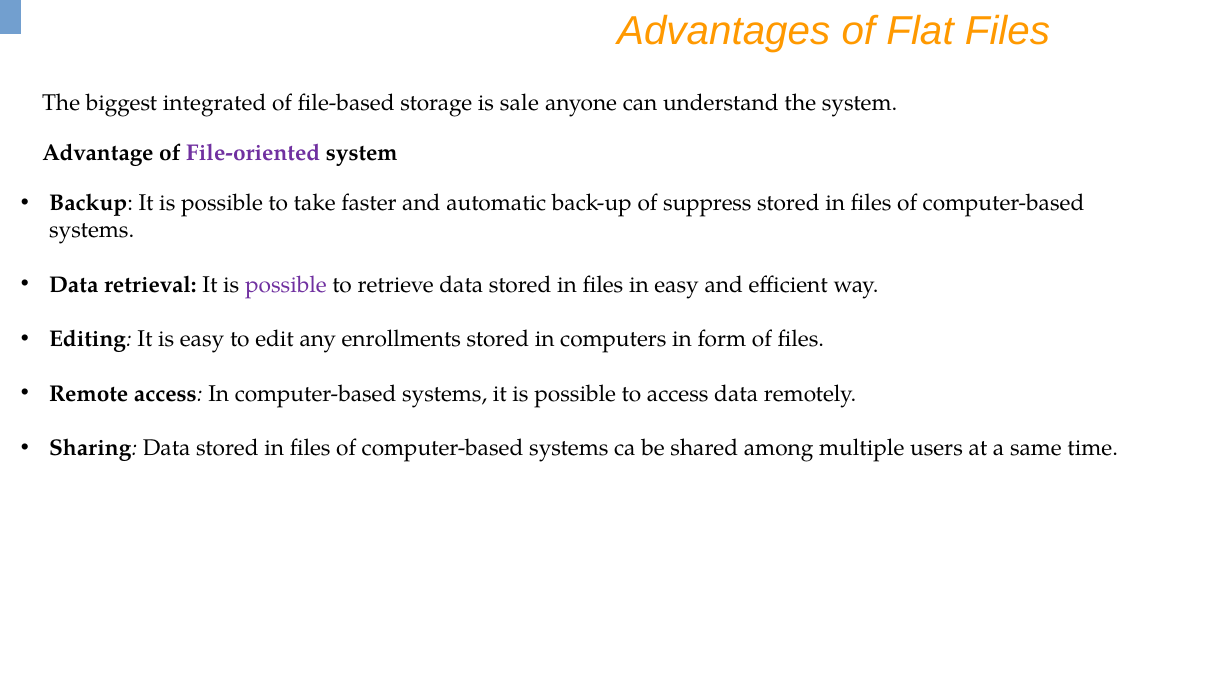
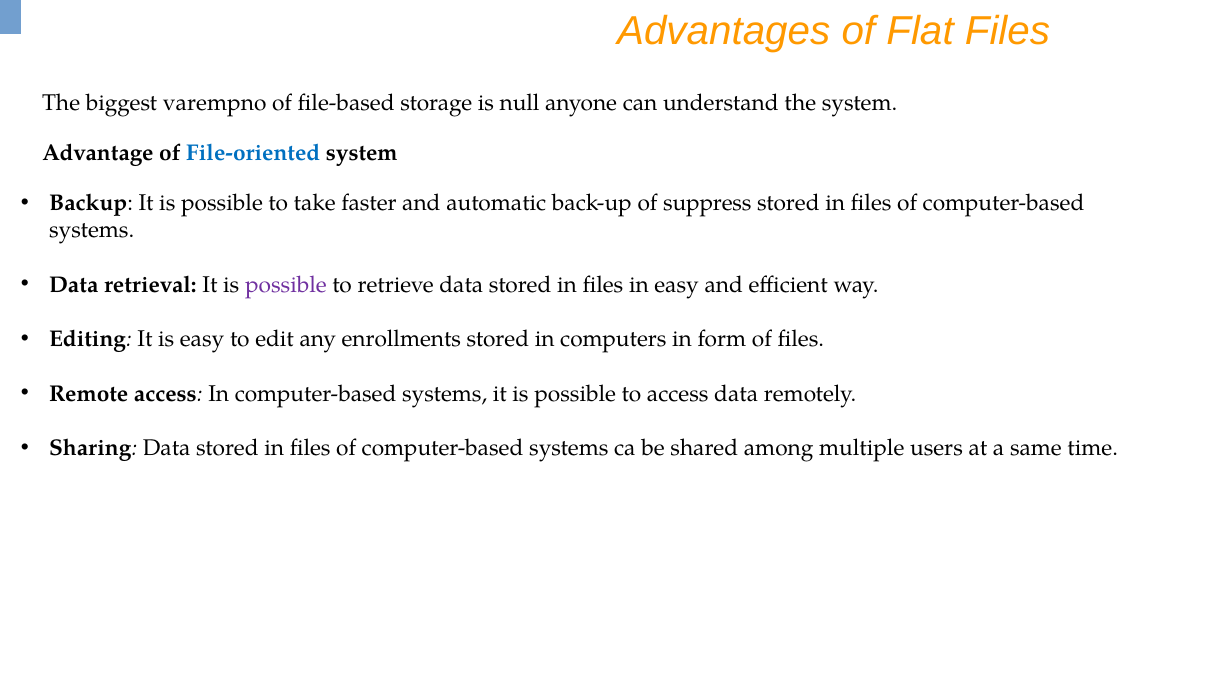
integrated: integrated -> varempno
sale: sale -> null
File-oriented colour: purple -> blue
